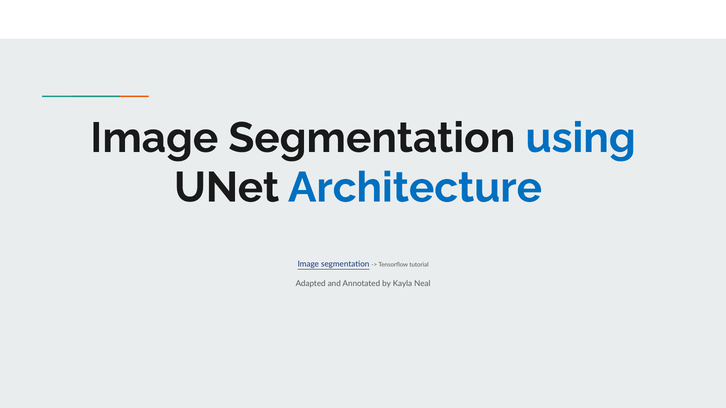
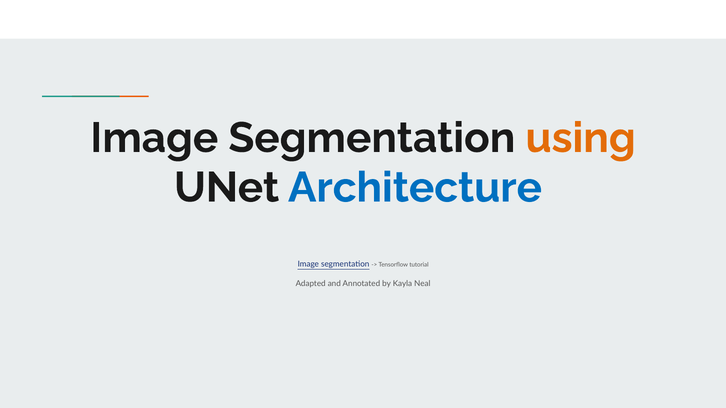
using colour: blue -> orange
